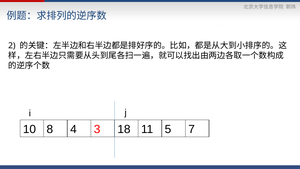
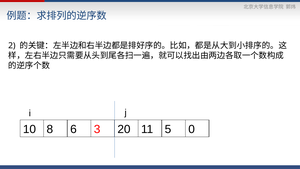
4: 4 -> 6
18: 18 -> 20
7: 7 -> 0
